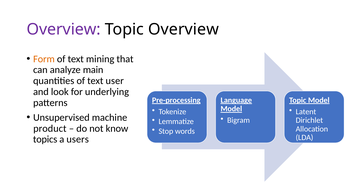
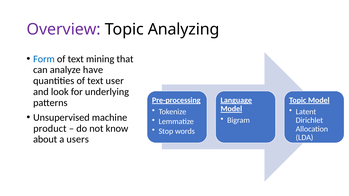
Topic Overview: Overview -> Analyzing
Form colour: orange -> blue
main: main -> have
topics: topics -> about
